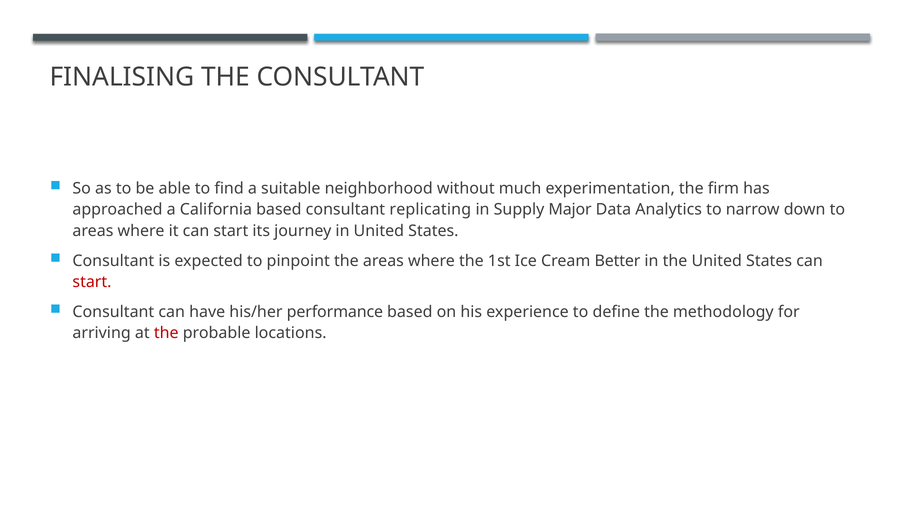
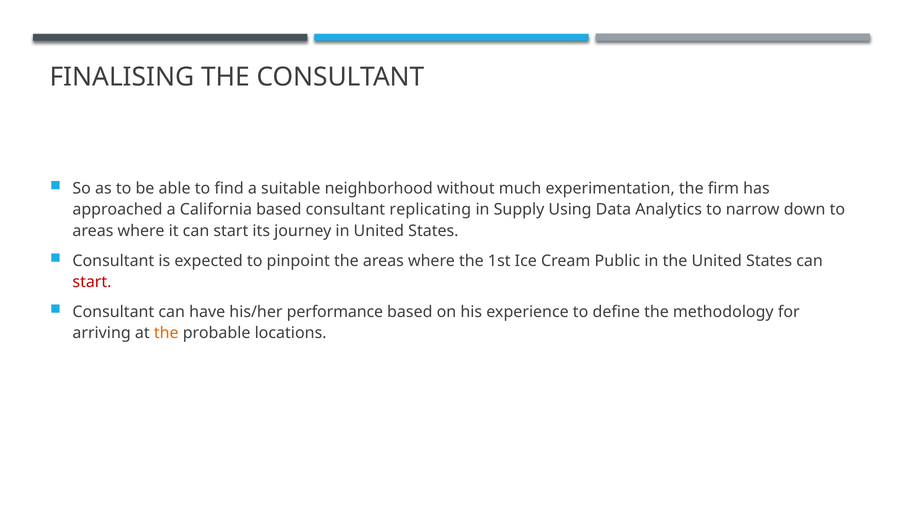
Major: Major -> Using
Better: Better -> Public
the at (166, 333) colour: red -> orange
